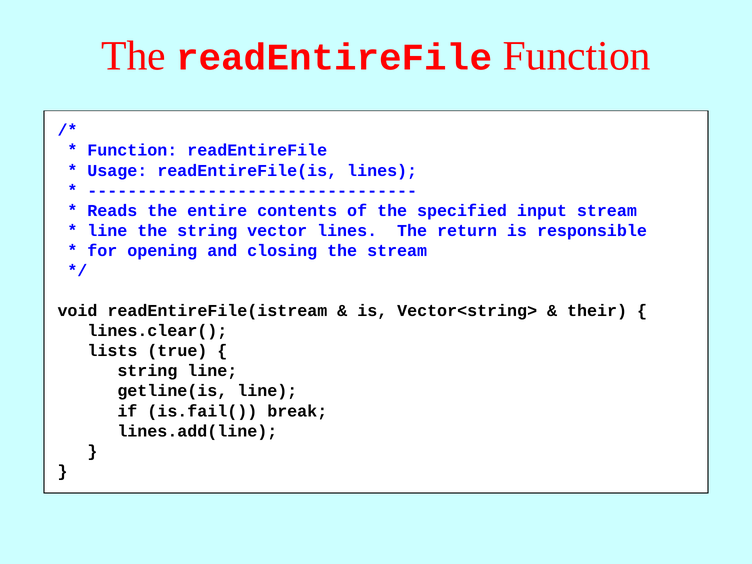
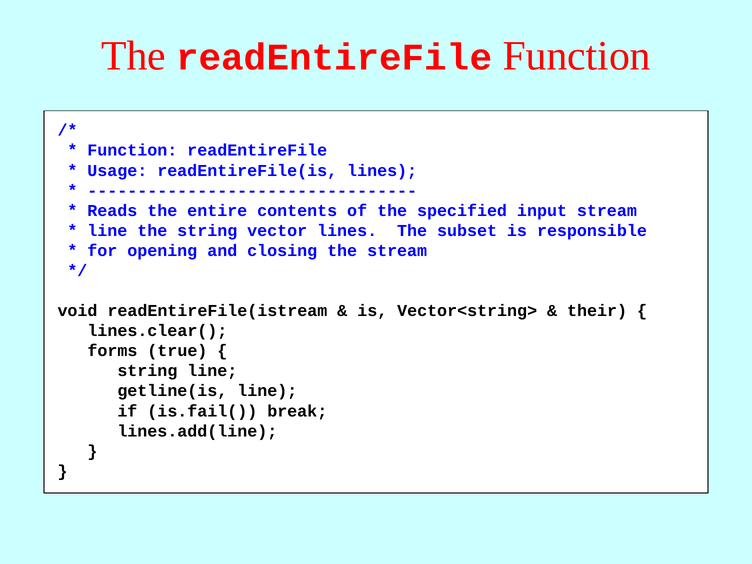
return: return -> subset
lists: lists -> forms
